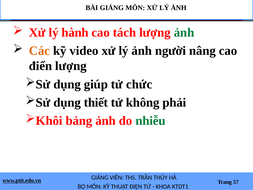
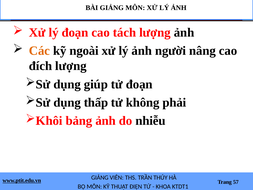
lý hành: hành -> đoạn
ảnh at (184, 33) colour: green -> black
video: video -> ngoài
điển: điển -> đích
tử chức: chức -> đoạn
thiết: thiết -> thấp
nhiễu colour: green -> black
